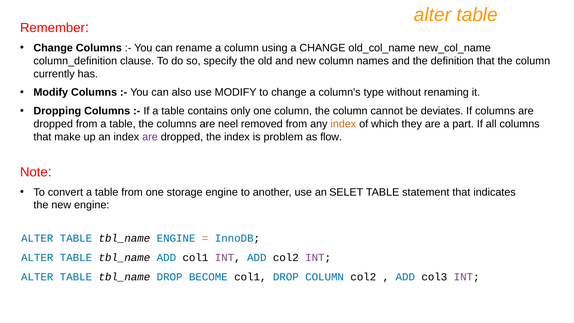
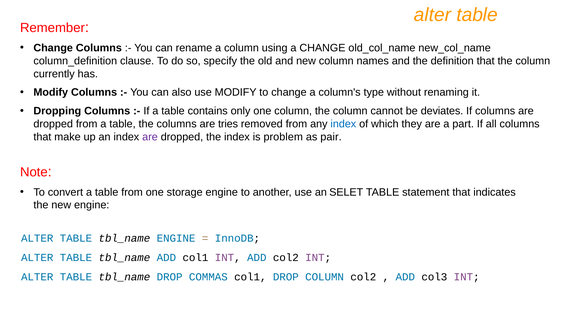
neel: neel -> tries
index at (343, 124) colour: orange -> blue
flow: flow -> pair
BECOME: BECOME -> COMMAS
